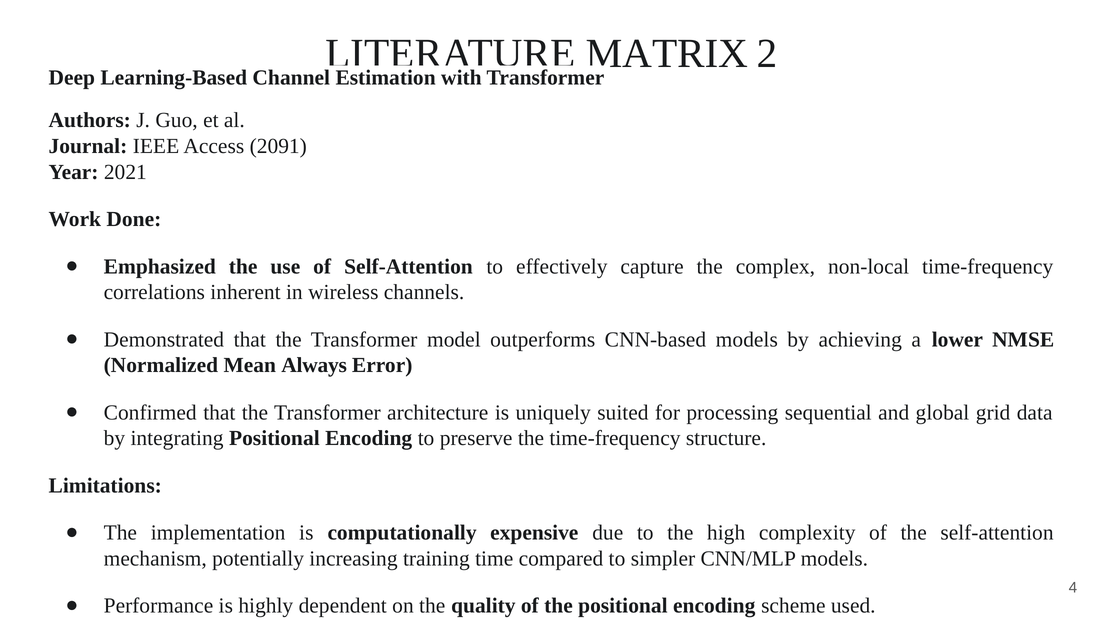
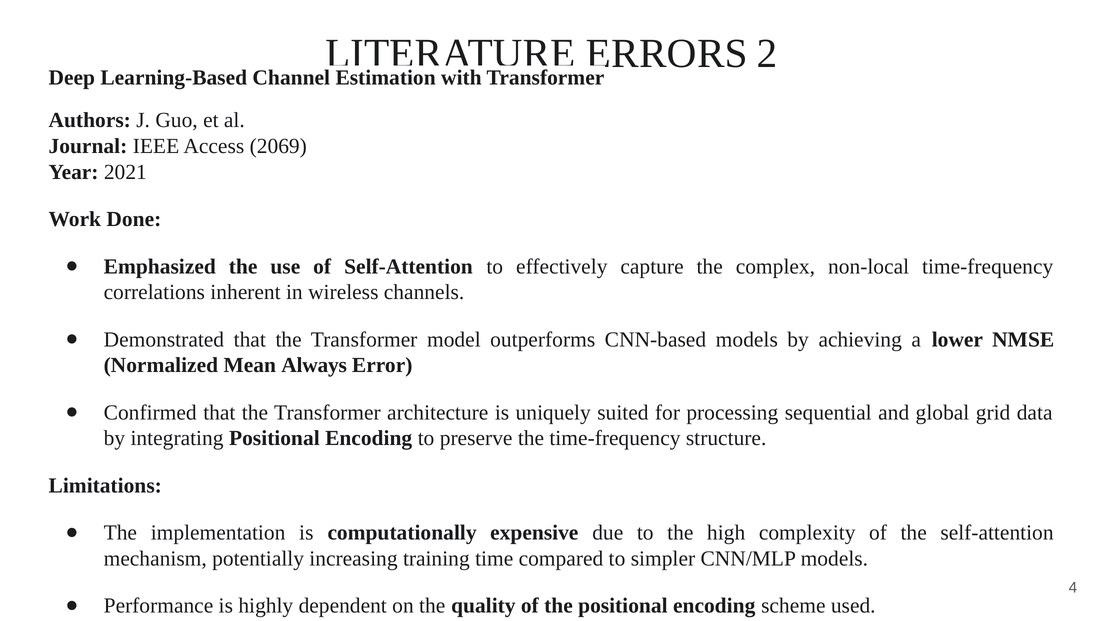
MATRIX: MATRIX -> ERRORS
2091: 2091 -> 2069
